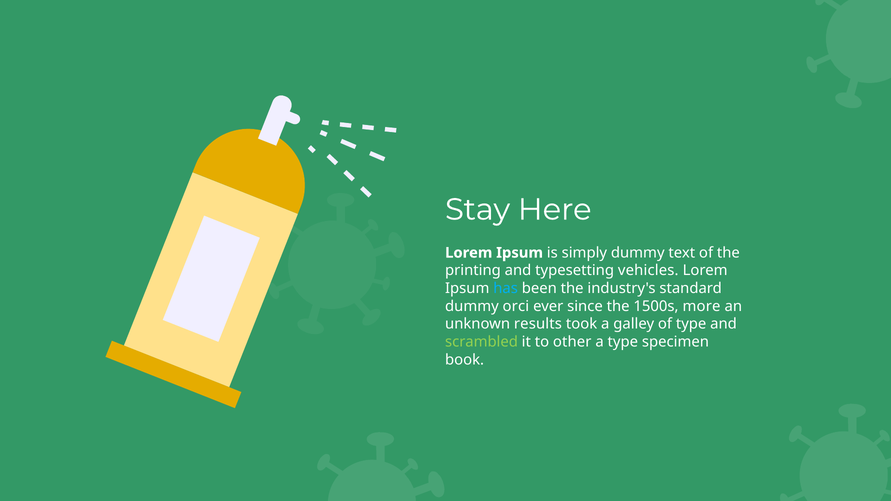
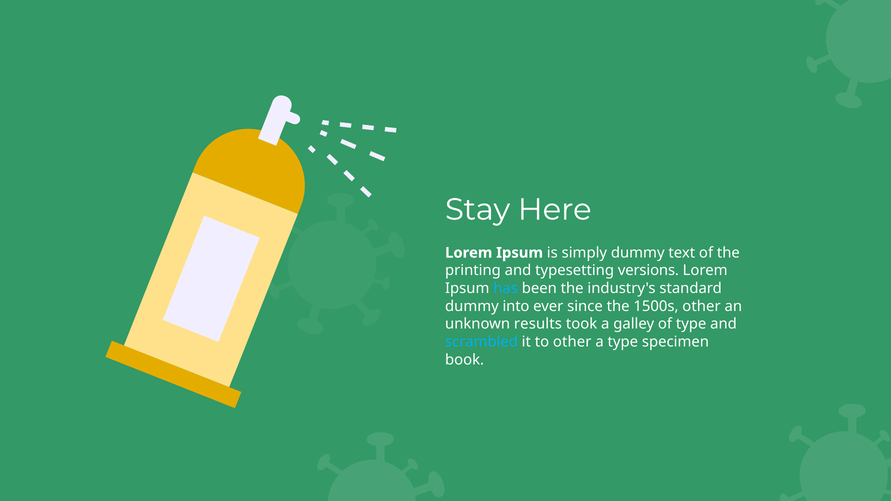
vehicles: vehicles -> versions
orci: orci -> into
1500s more: more -> other
scrambled colour: light green -> light blue
